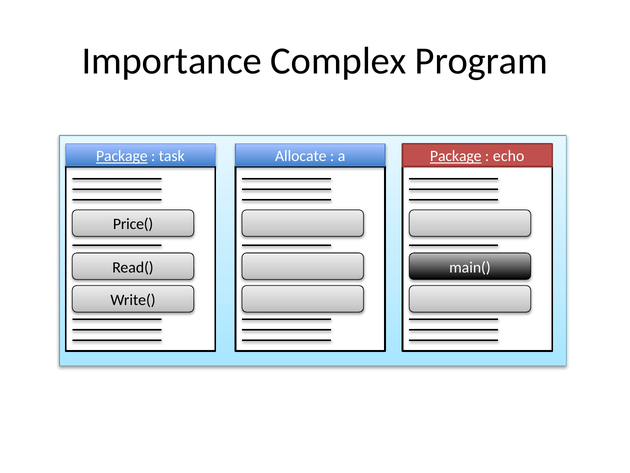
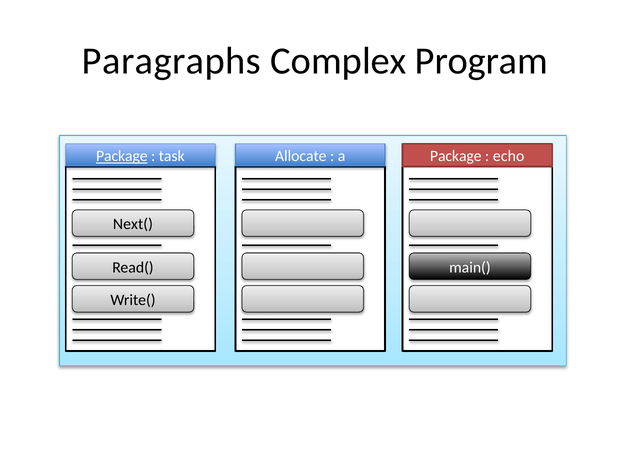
Importance: Importance -> Paragraphs
Package at (456, 156) underline: present -> none
Price(: Price( -> Next(
